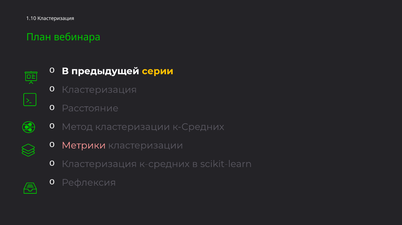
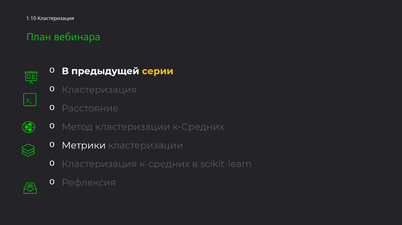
Метрики colour: pink -> white
